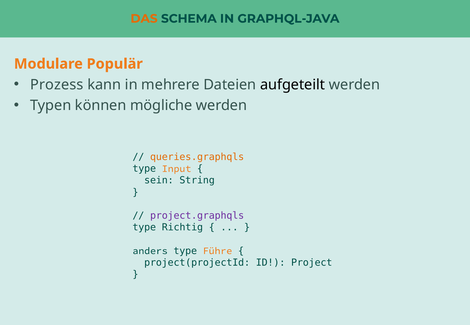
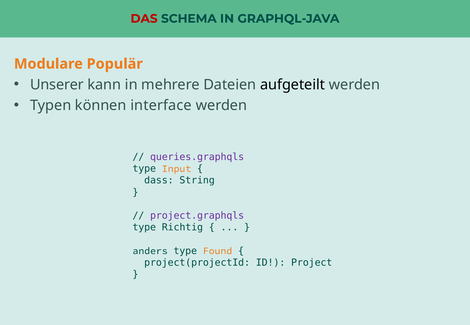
DAS colour: orange -> red
Prozess: Prozess -> Unserer
mögliche: mögliche -> interface
queries.graphqls colour: orange -> purple
sein: sein -> dass
Führe: Führe -> Found
